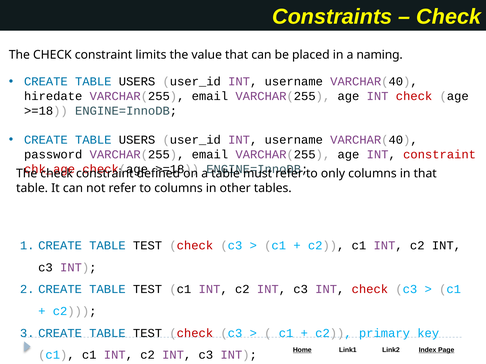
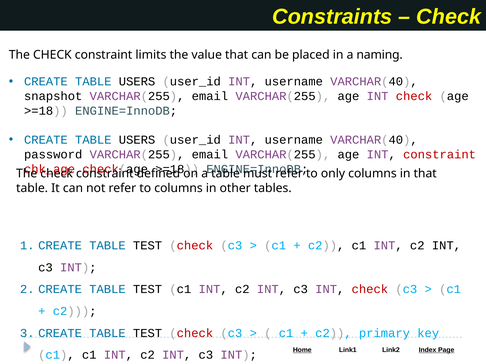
hiredate: hiredate -> snapshot
